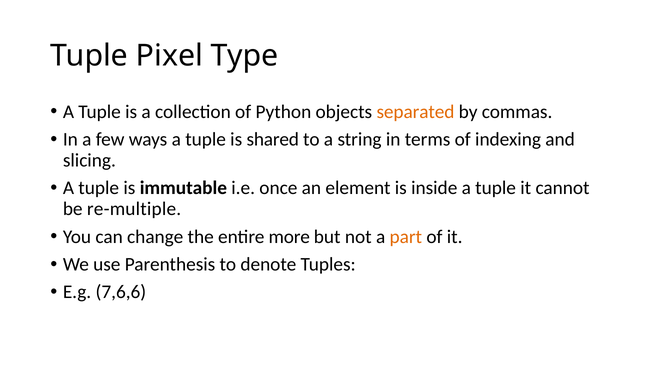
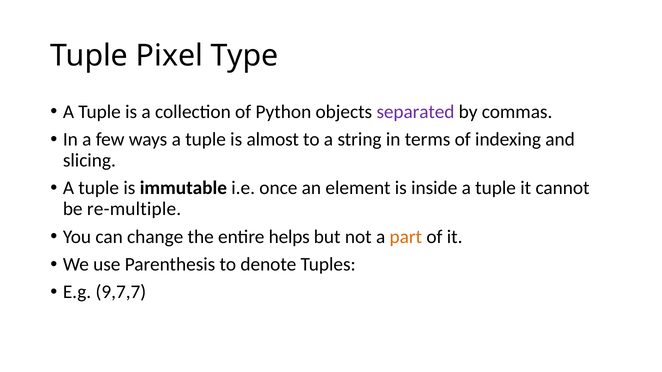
separated colour: orange -> purple
shared: shared -> almost
more: more -> helps
7,6,6: 7,6,6 -> 9,7,7
